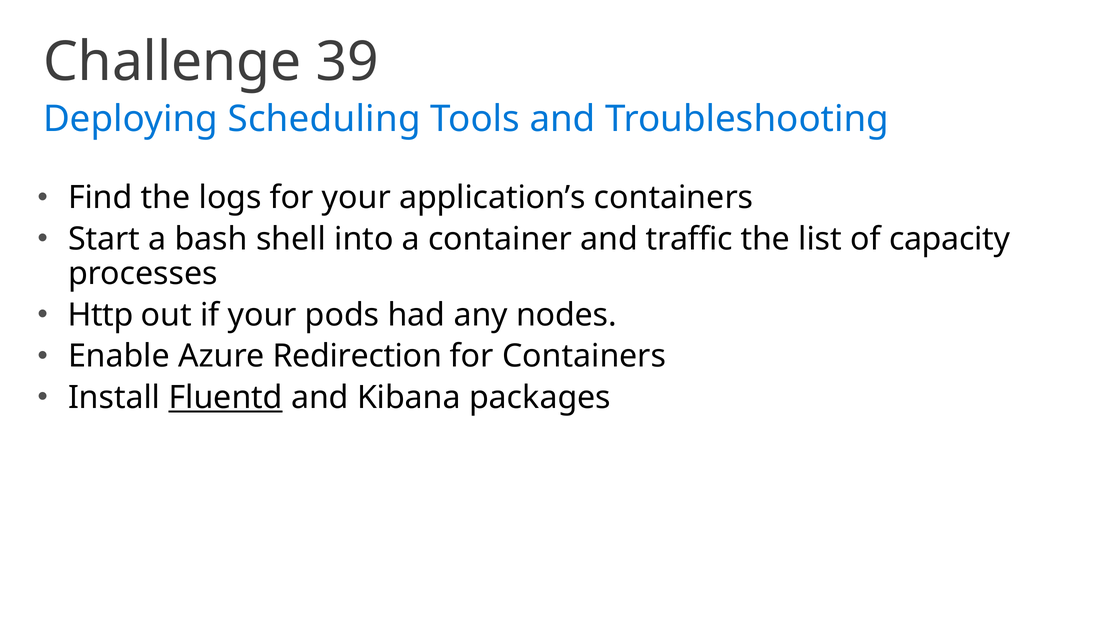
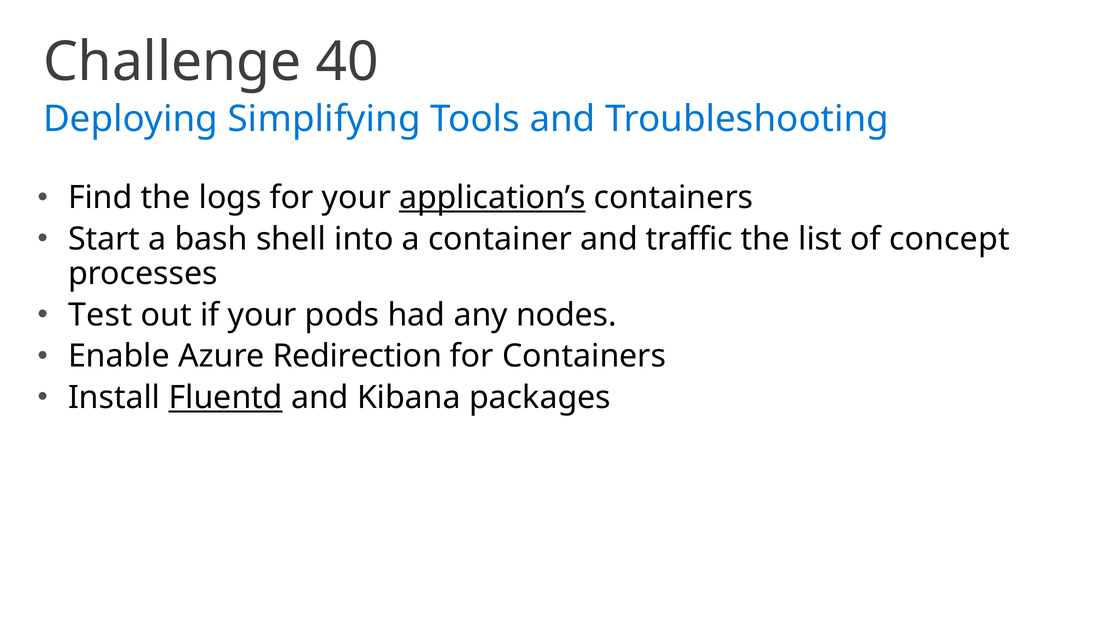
39: 39 -> 40
Scheduling: Scheduling -> Simplifying
application’s underline: none -> present
capacity: capacity -> concept
Http: Http -> Test
